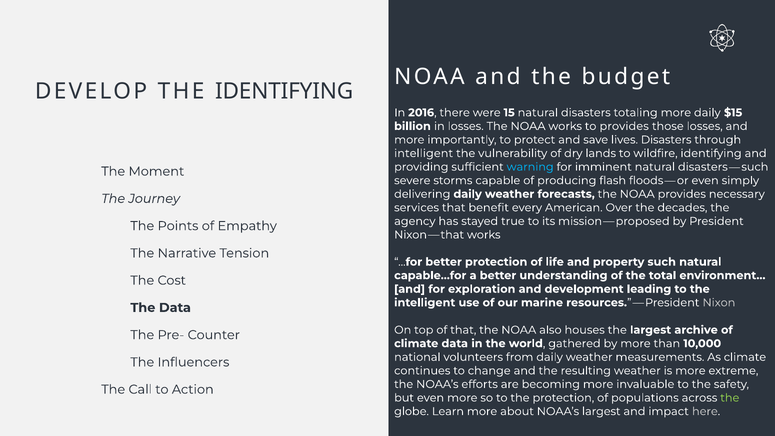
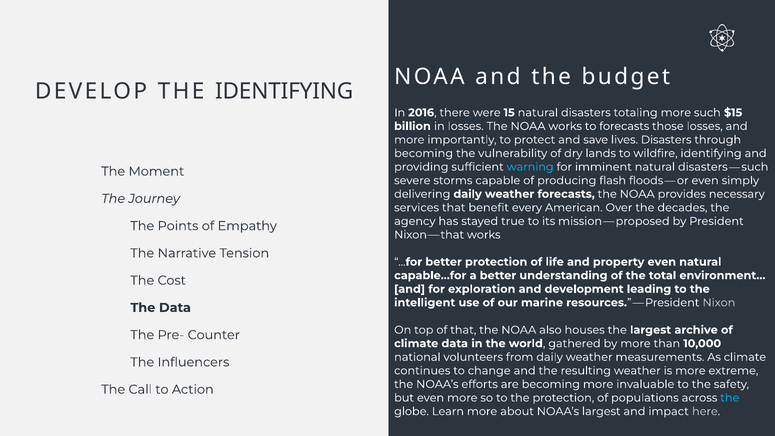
more daily: daily -> such
to provides: provides -> forecasts
intelligent at (424, 153): intelligent -> becoming
property such: such -> even
the at (730, 398) colour: light green -> light blue
